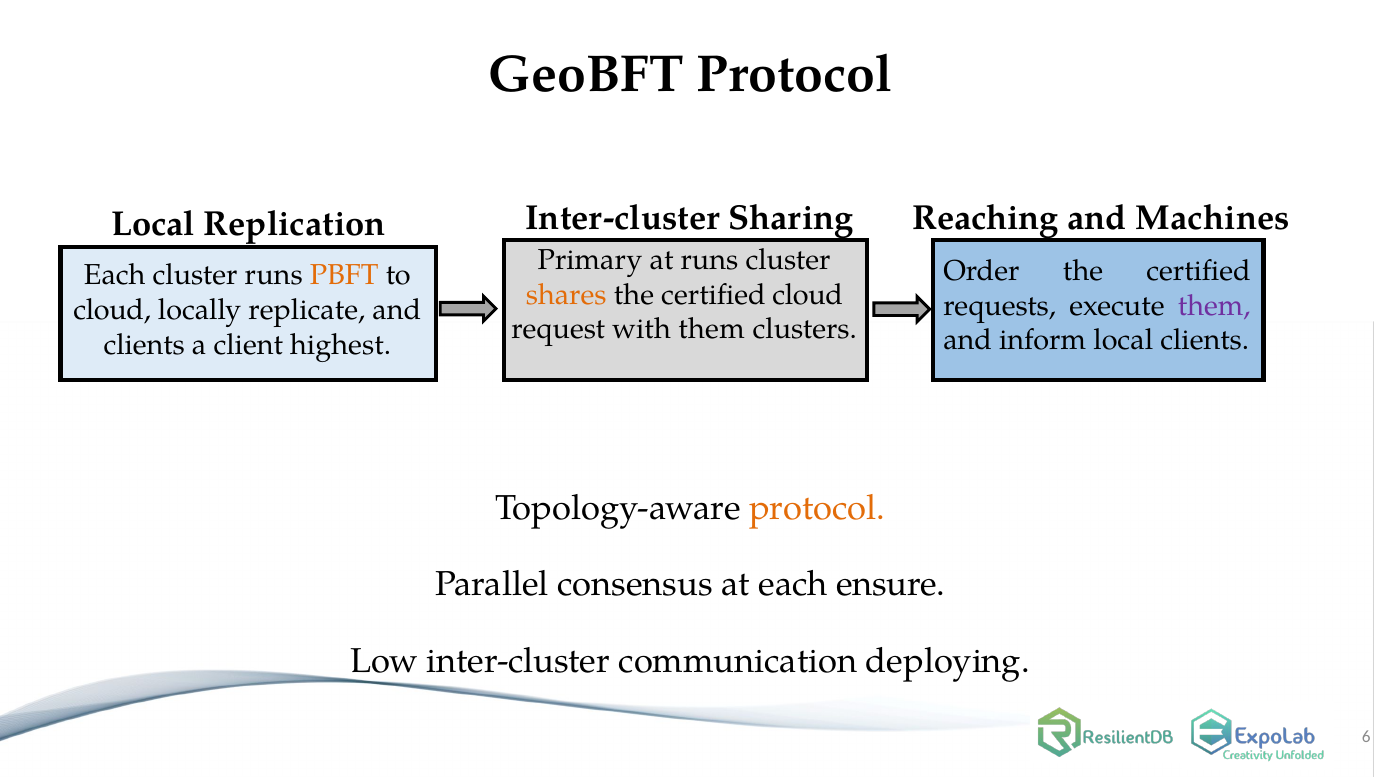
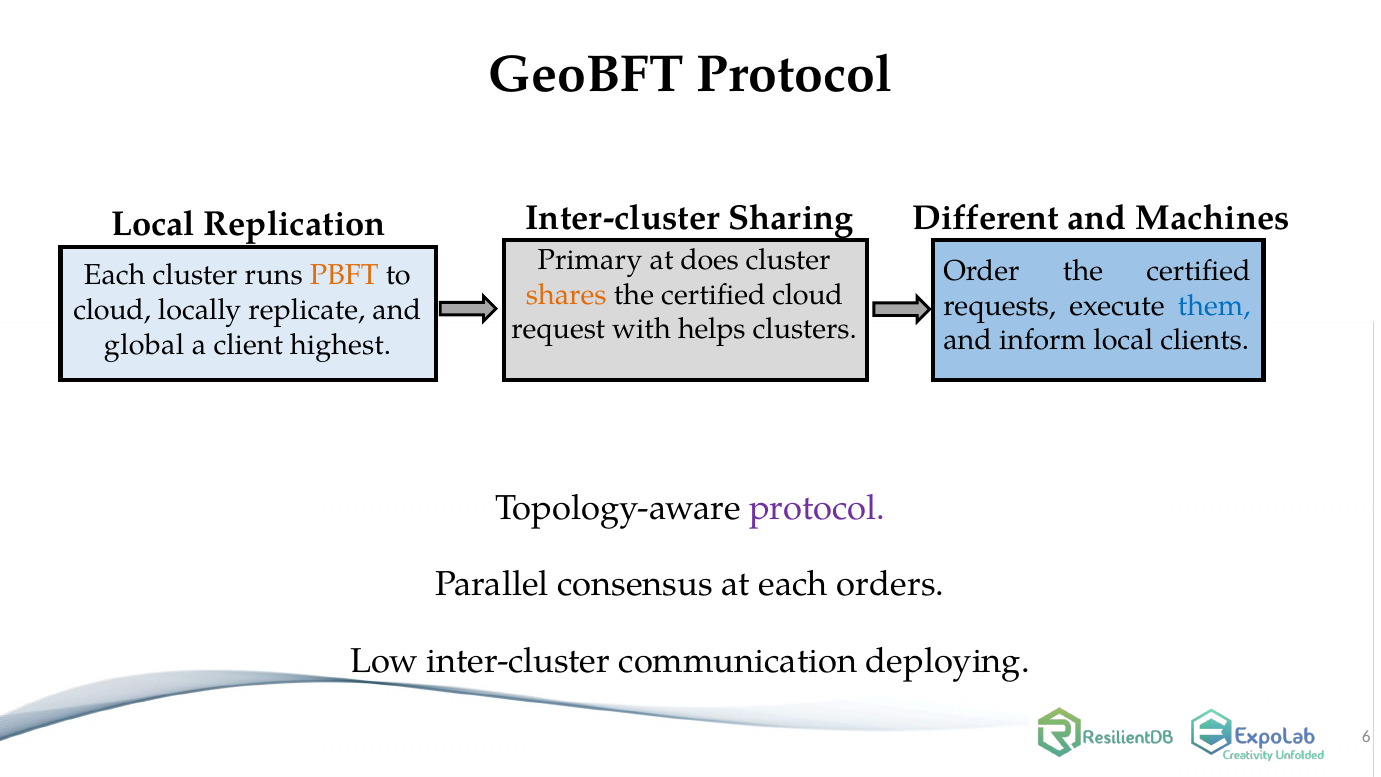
Reaching: Reaching -> Different
at runs: runs -> does
them at (1214, 306) colour: purple -> blue
with them: them -> helps
clients at (144, 344): clients -> global
protocol at (817, 508) colour: orange -> purple
ensure: ensure -> orders
